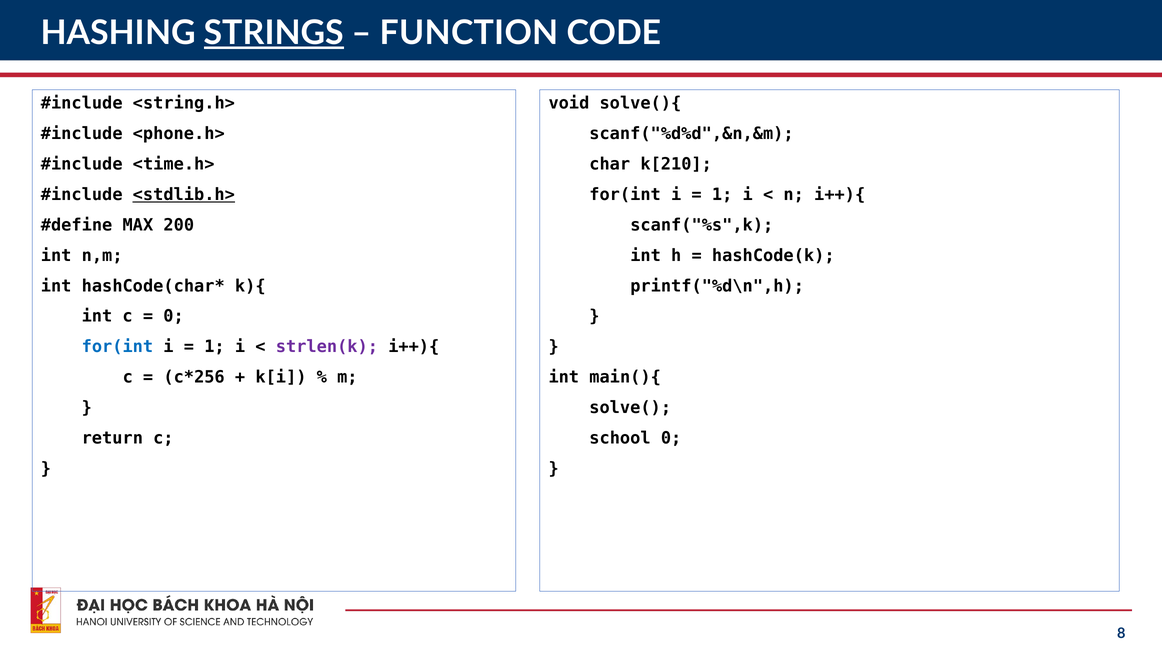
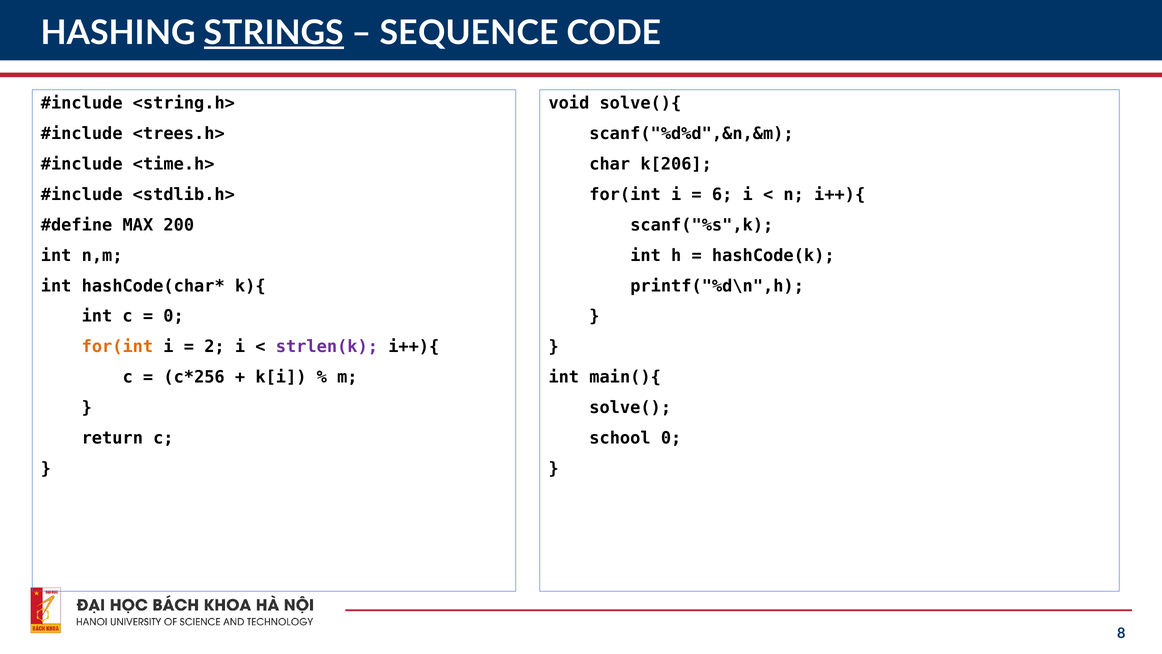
FUNCTION: FUNCTION -> SEQUENCE
<phone.h>: <phone.h> -> <trees.h>
k[210: k[210 -> k[206
<stdlib.h> underline: present -> none
1 at (722, 194): 1 -> 6
for(int at (117, 347) colour: blue -> orange
1 at (214, 347): 1 -> 2
